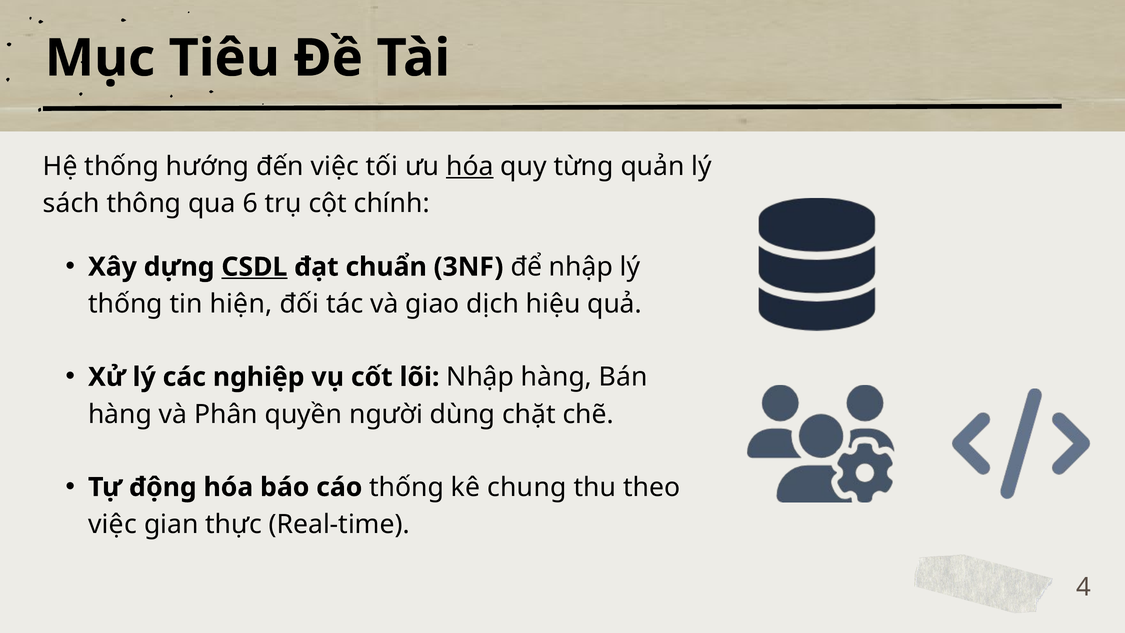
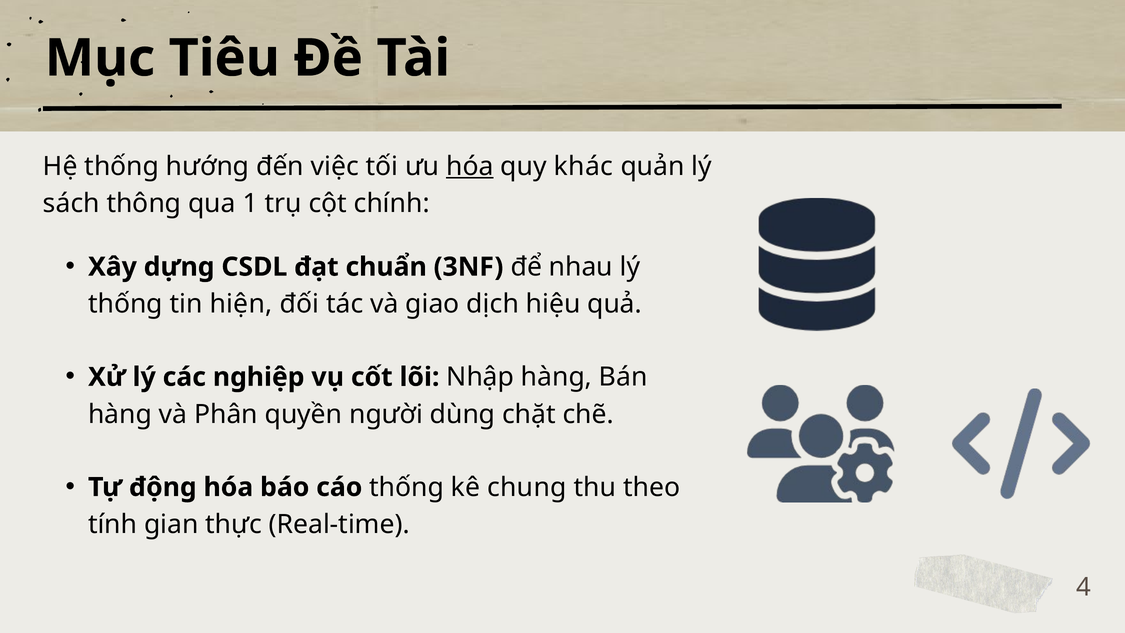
từng: từng -> khác
6: 6 -> 1
CSDL underline: present -> none
để nhập: nhập -> nhau
việc at (113, 524): việc -> tính
